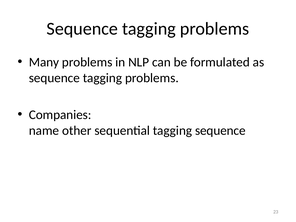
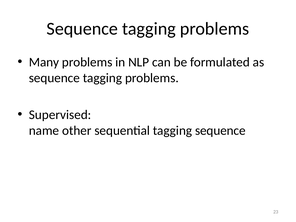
Companies: Companies -> Supervised
